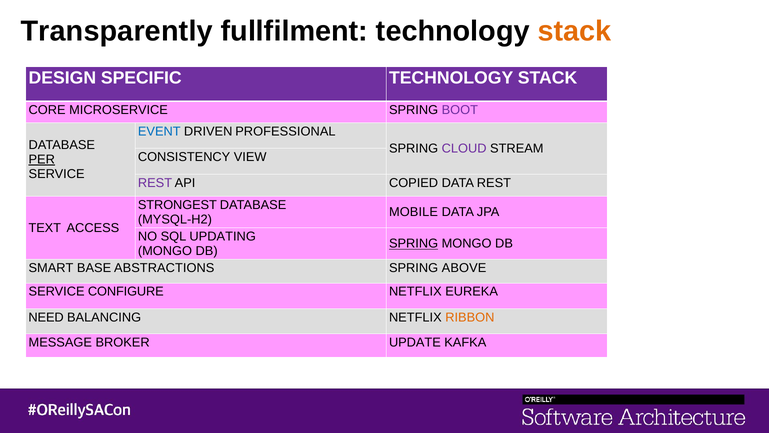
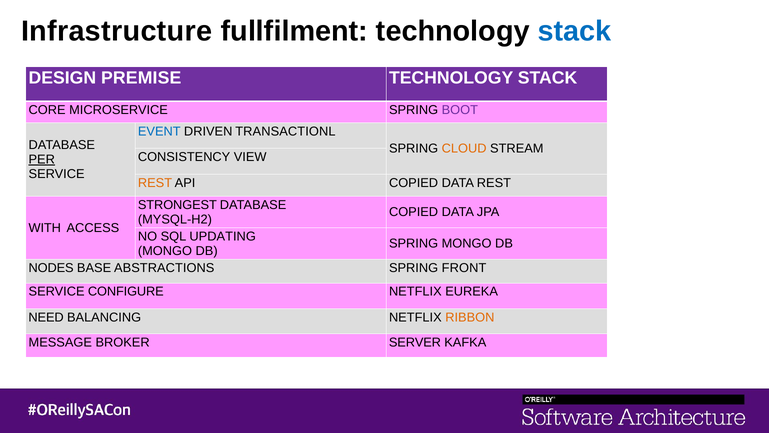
Transparently: Transparently -> Infrastructure
stack at (574, 31) colour: orange -> blue
SPECIFIC: SPECIFIC -> PREMISE
PROFESSIONAL: PROFESSIONAL -> TRANSACTIONL
CLOUD colour: purple -> orange
REST at (155, 183) colour: purple -> orange
MOBILE at (413, 212): MOBILE -> COPIED
TEXT: TEXT -> WITH
SPRING at (414, 243) underline: present -> none
SMART: SMART -> NODES
ABOVE: ABOVE -> FRONT
UPDATE: UPDATE -> SERVER
